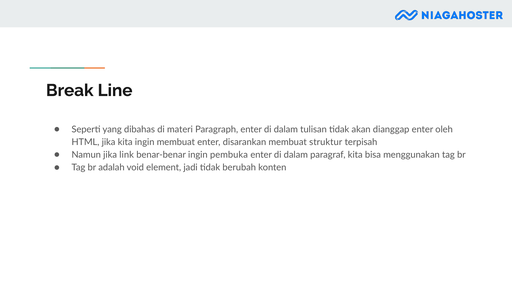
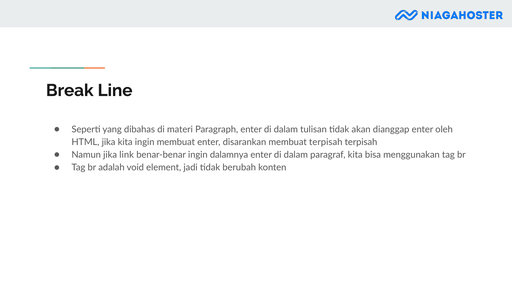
membuat struktur: struktur -> terpisah
pembuka: pembuka -> dalamnya
